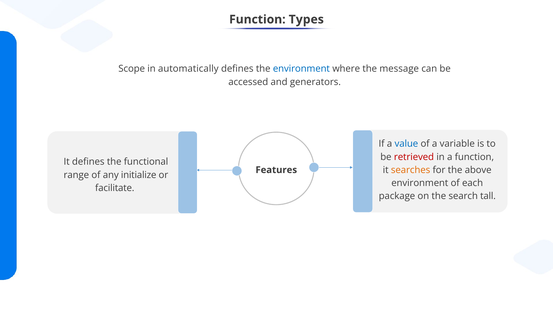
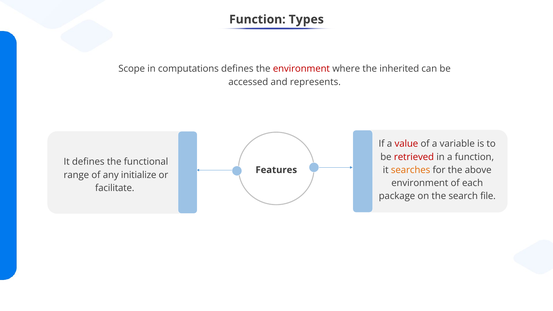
automatically: automatically -> computations
environment at (301, 69) colour: blue -> red
message: message -> inherited
generators: generators -> represents
value colour: blue -> red
tall: tall -> file
